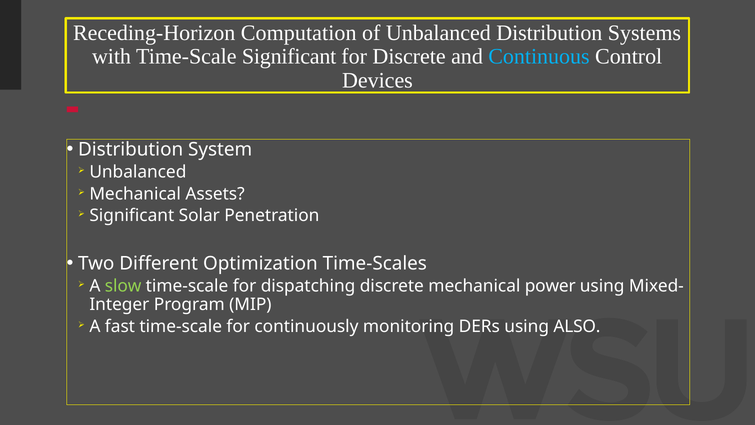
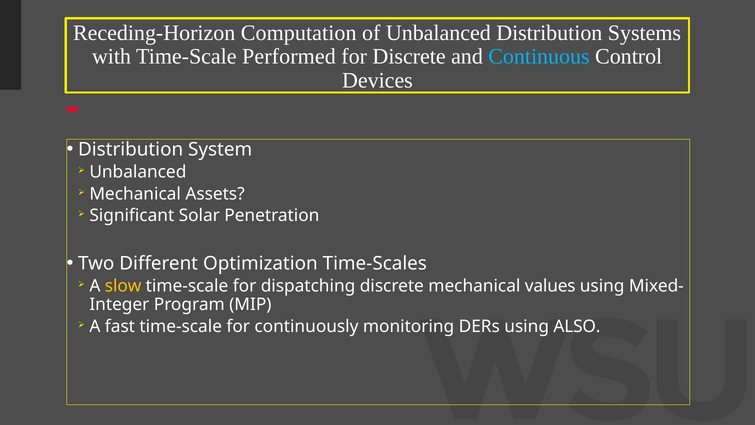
Time-Scale Significant: Significant -> Performed
slow colour: light green -> yellow
power: power -> values
